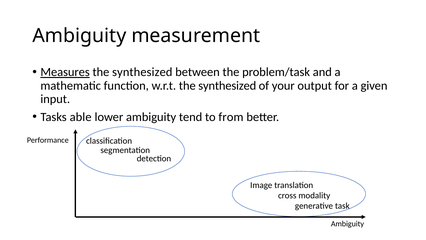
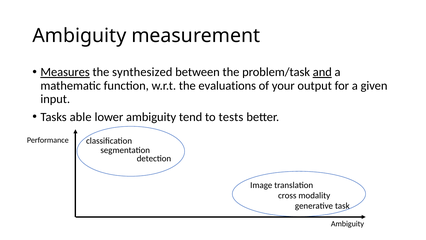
and underline: none -> present
w.r.t the synthesized: synthesized -> evaluations
from: from -> tests
